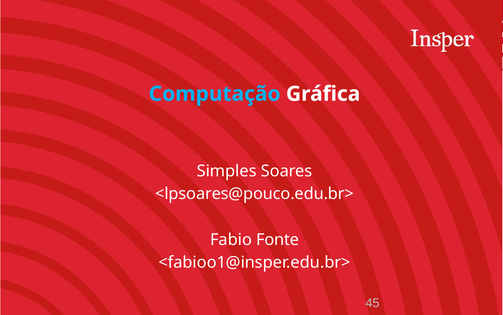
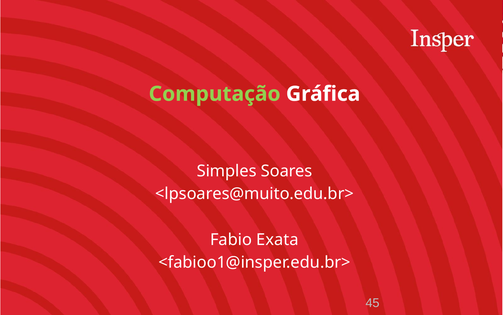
Computação colour: light blue -> light green
<lpsoares@pouco.edu.br>: <lpsoares@pouco.edu.br> -> <lpsoares@muito.edu.br>
Fonte: Fonte -> Exata
